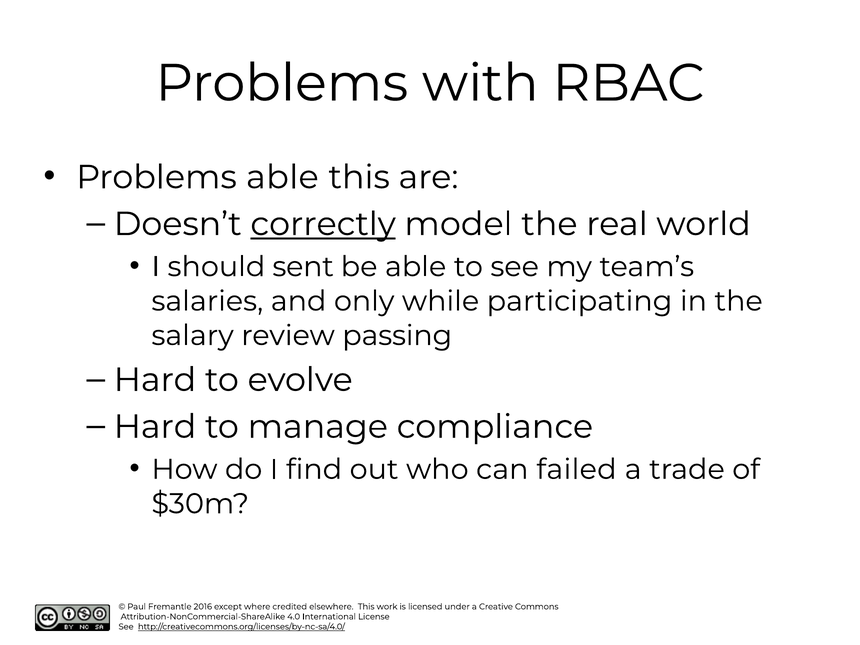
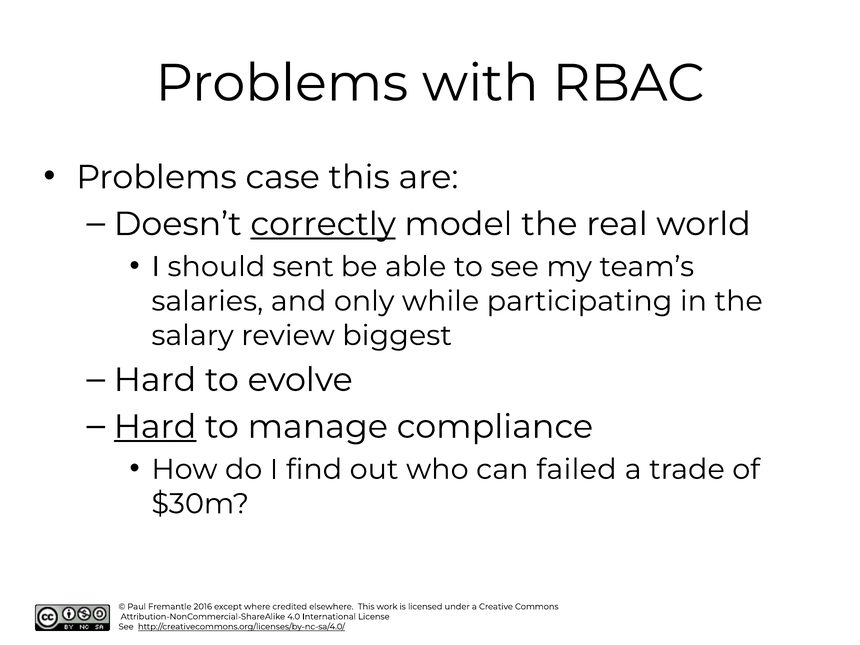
Problems able: able -> case
passing: passing -> biggest
Hard at (155, 427) underline: none -> present
